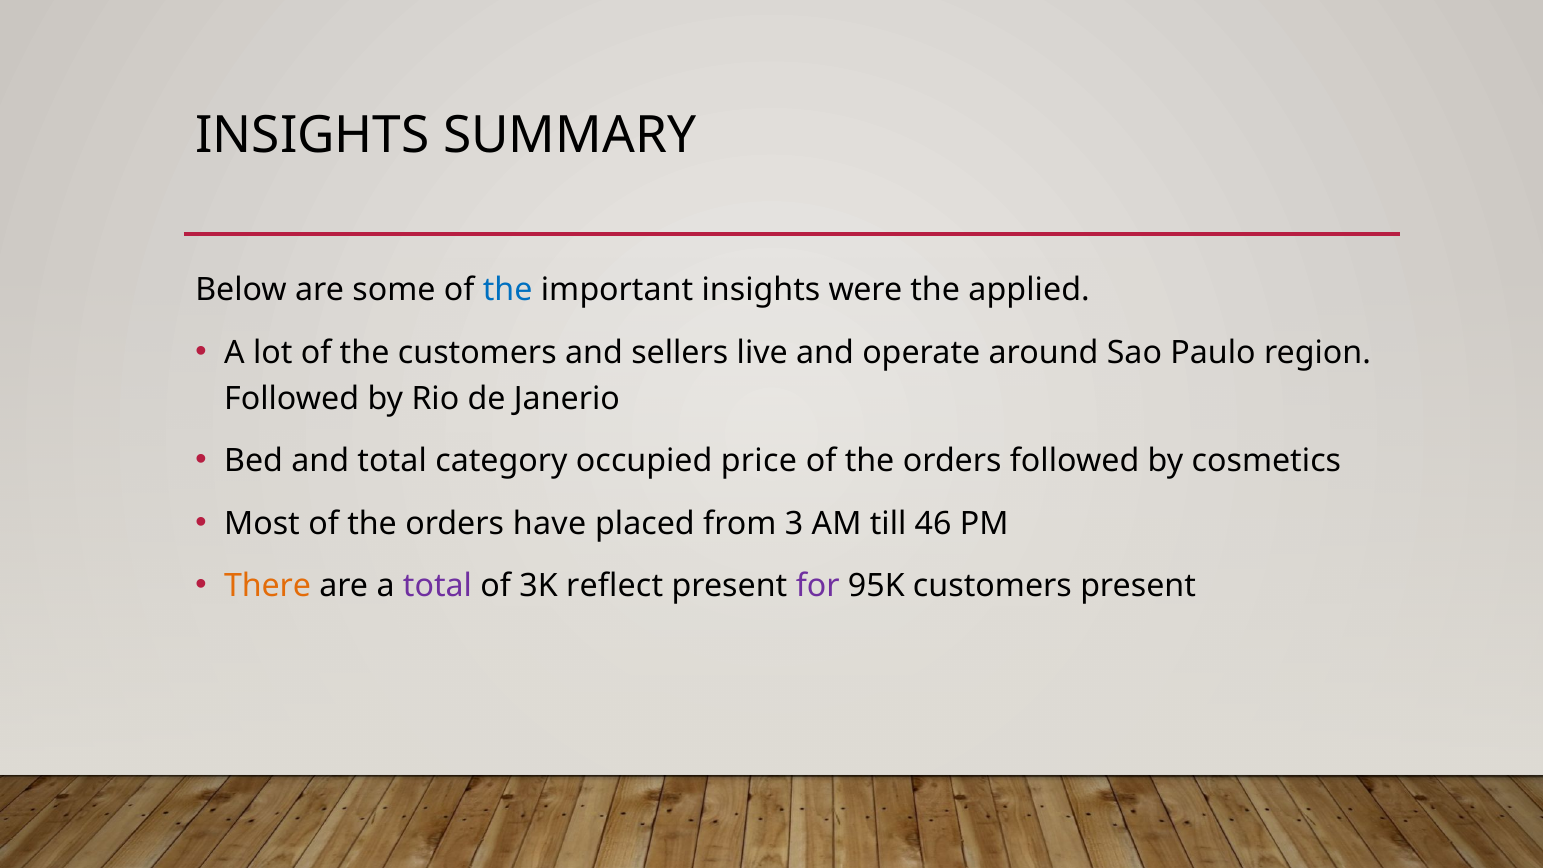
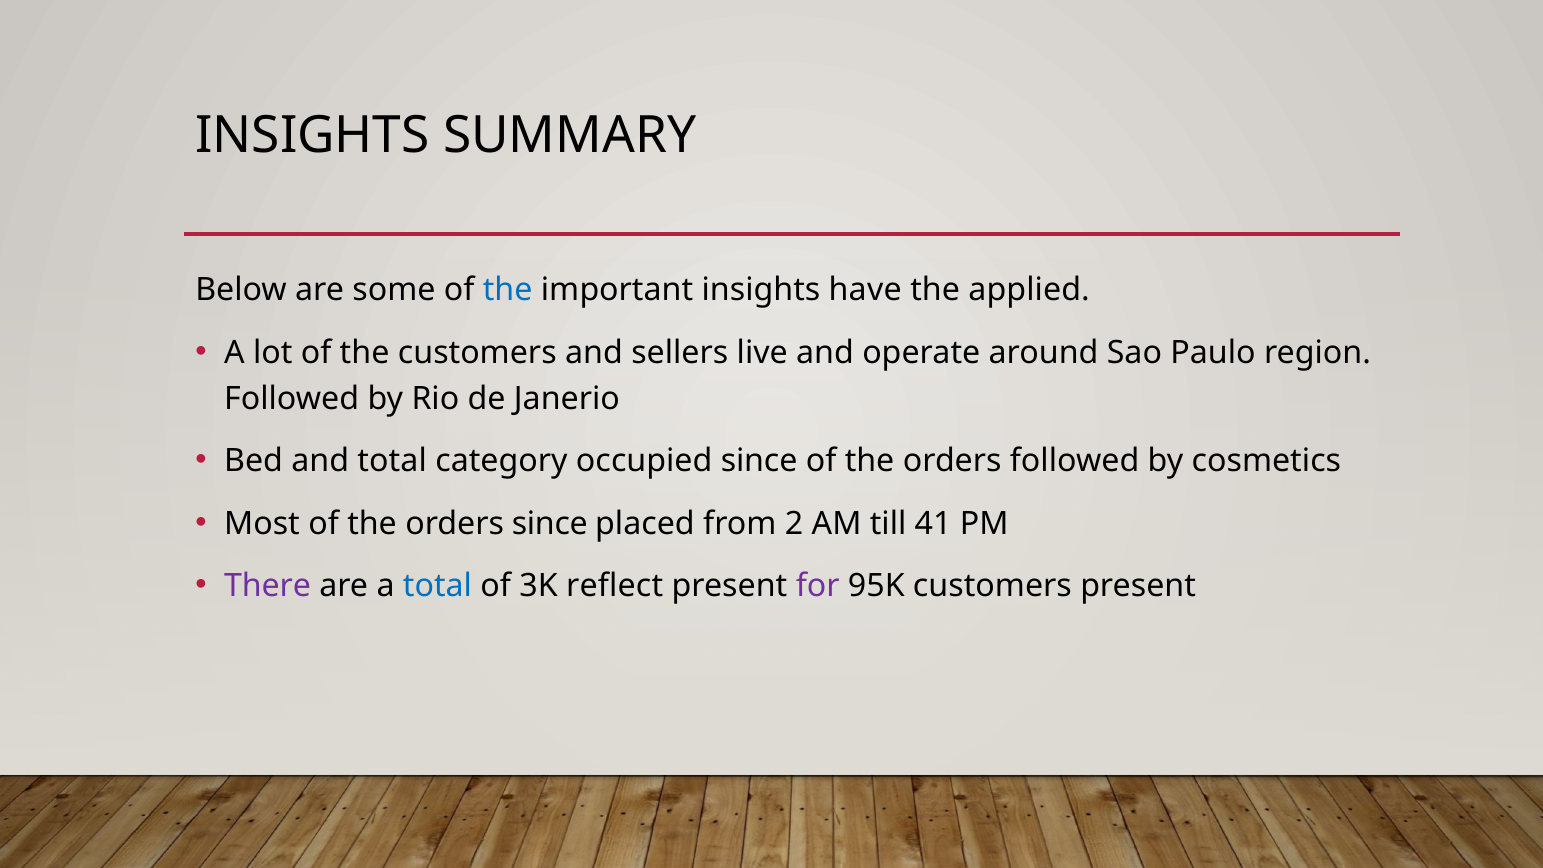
were: were -> have
occupied price: price -> since
orders have: have -> since
3: 3 -> 2
46: 46 -> 41
There colour: orange -> purple
total at (437, 586) colour: purple -> blue
